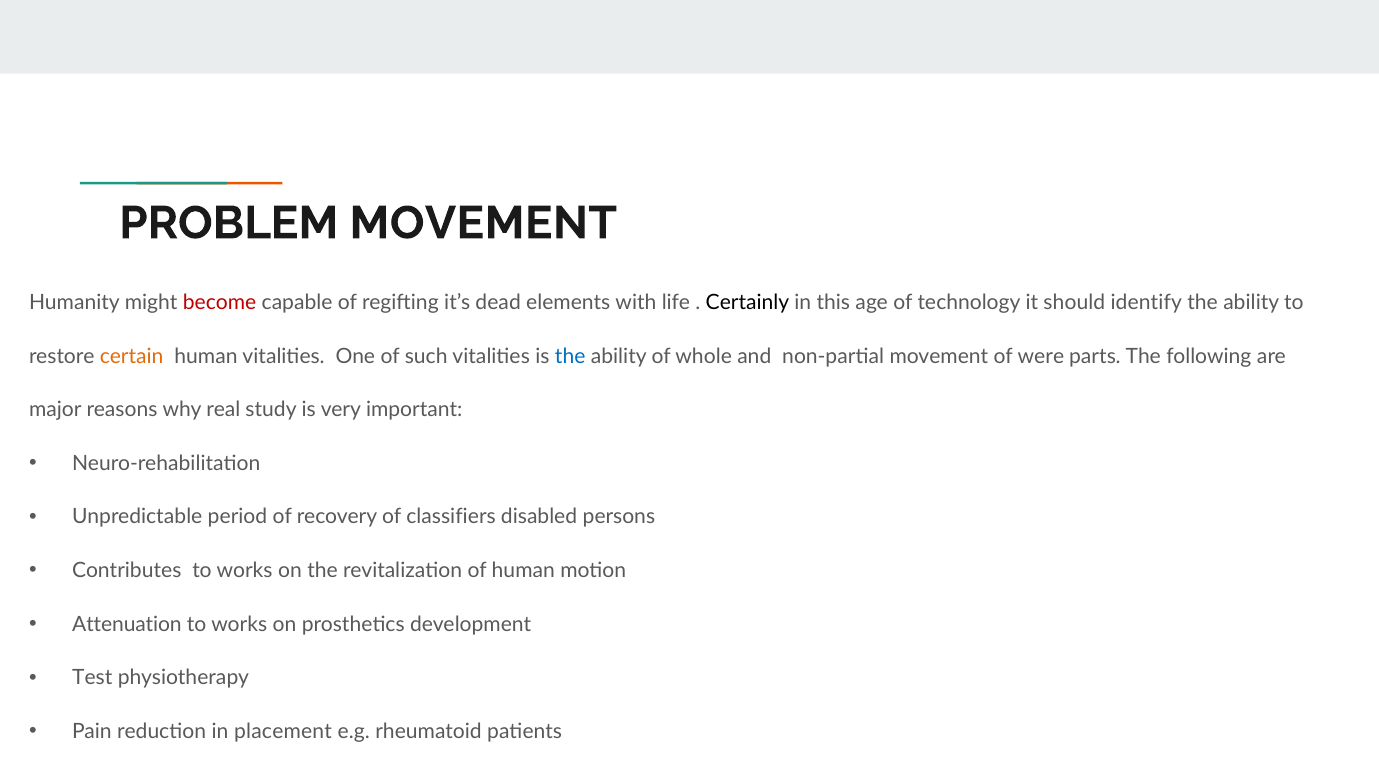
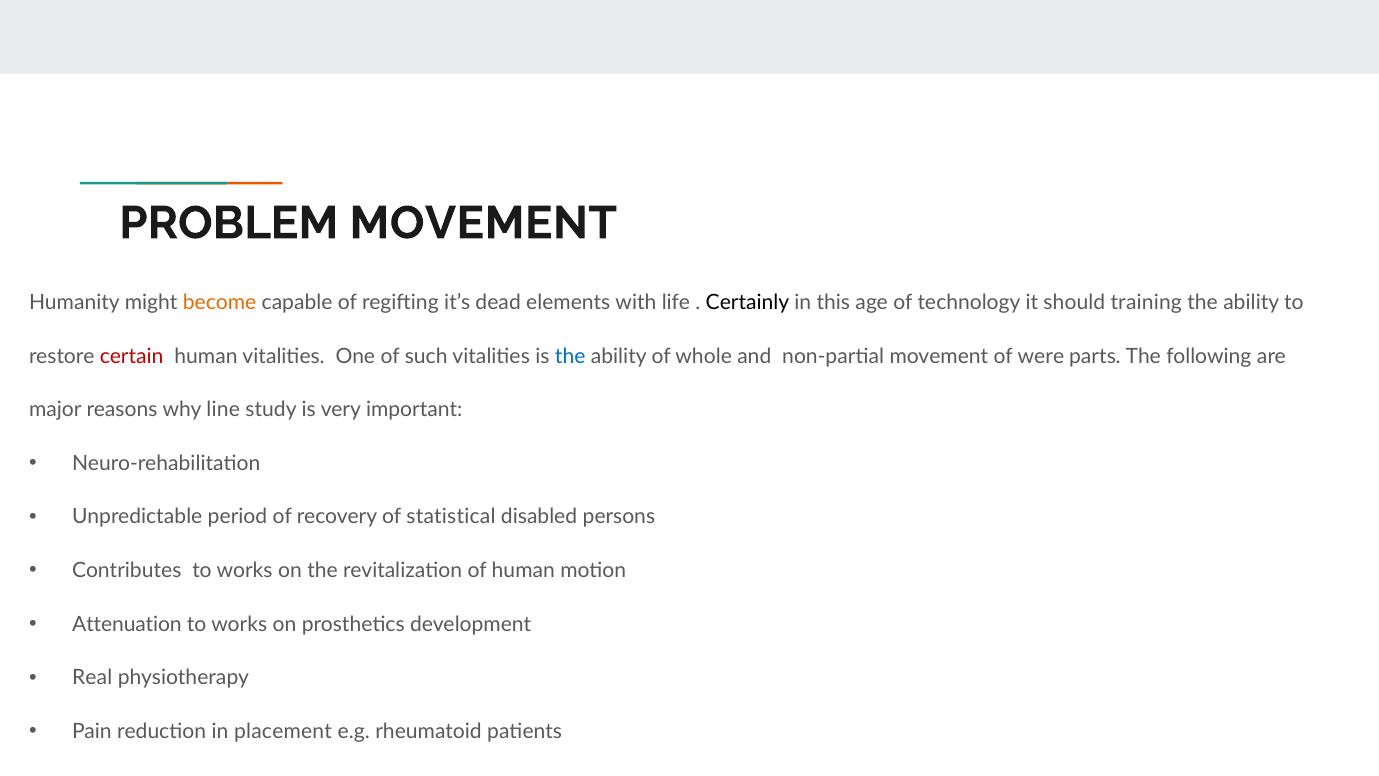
become colour: red -> orange
identify: identify -> training
certain colour: orange -> red
real: real -> line
classifiers: classifiers -> statistical
Test: Test -> Real
